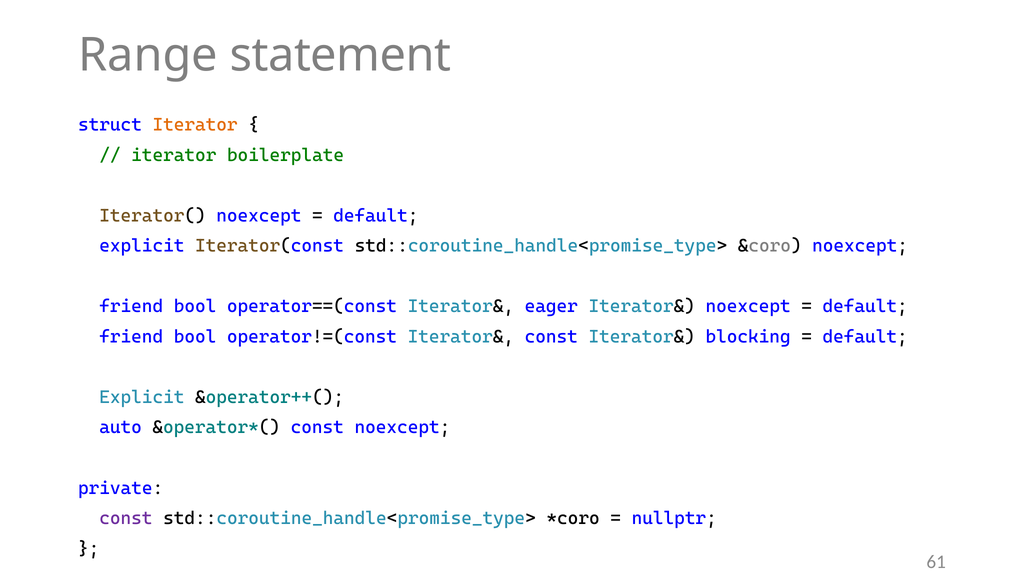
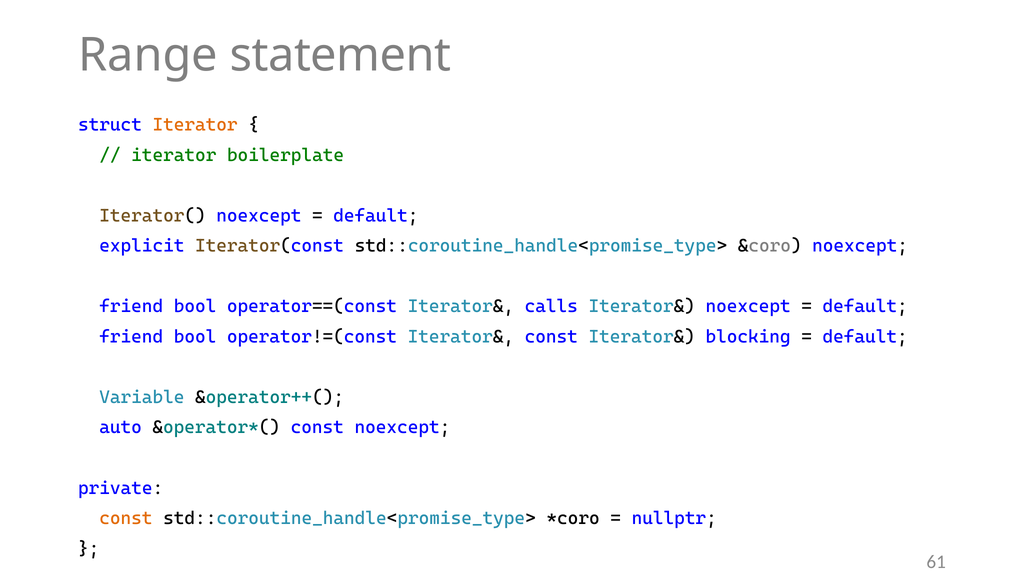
eager: eager -> calls
Explicit at (142, 397): Explicit -> Variable
const at (126, 518) colour: purple -> orange
